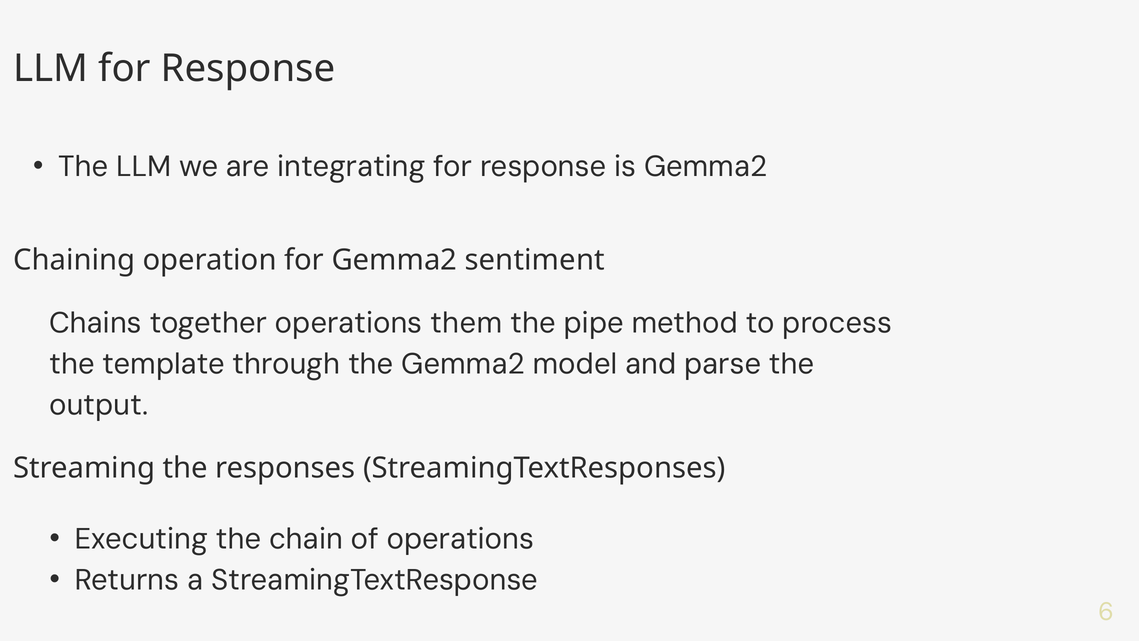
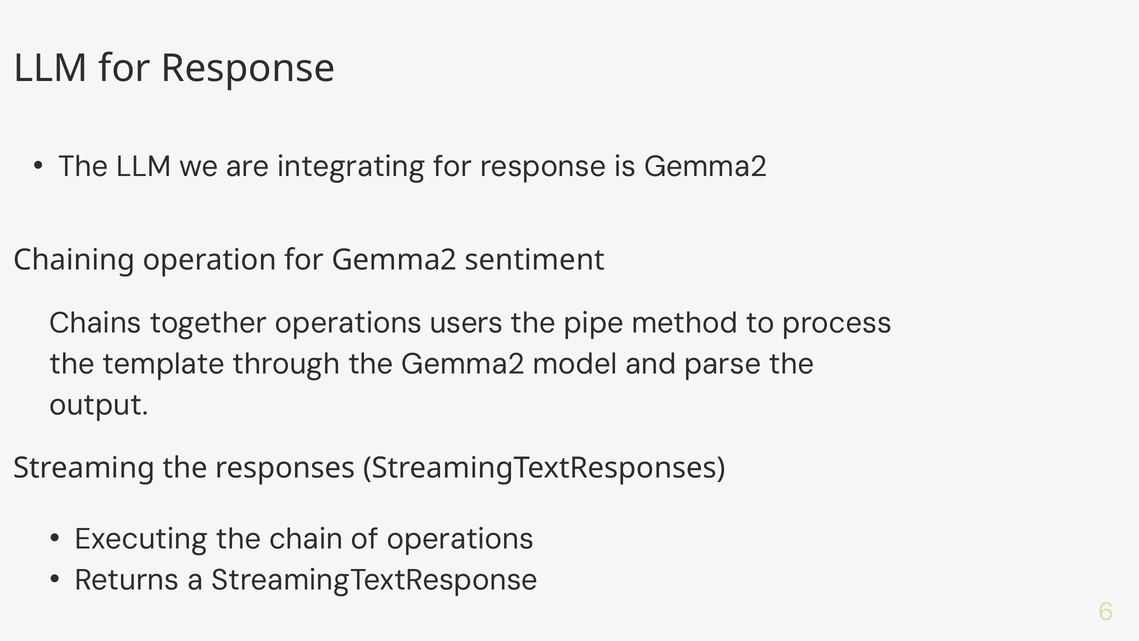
them: them -> users
